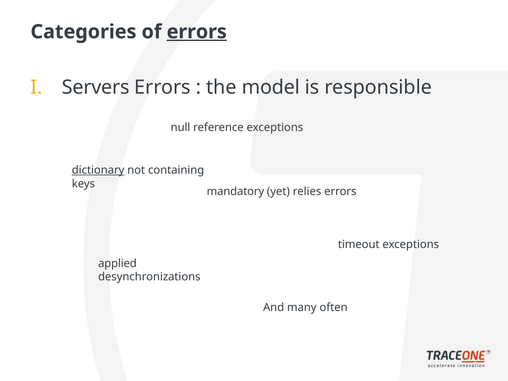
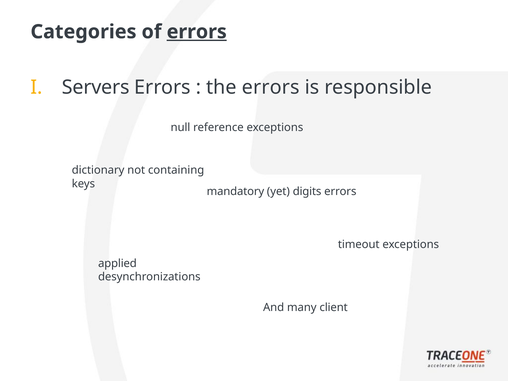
the model: model -> errors
dictionary underline: present -> none
relies: relies -> digits
often: often -> client
